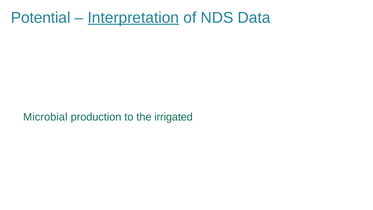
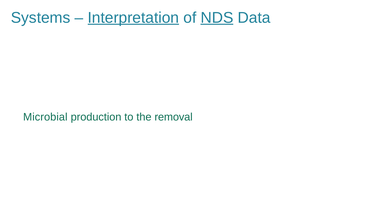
Potential: Potential -> Systems
NDS underline: none -> present
irrigated: irrigated -> removal
